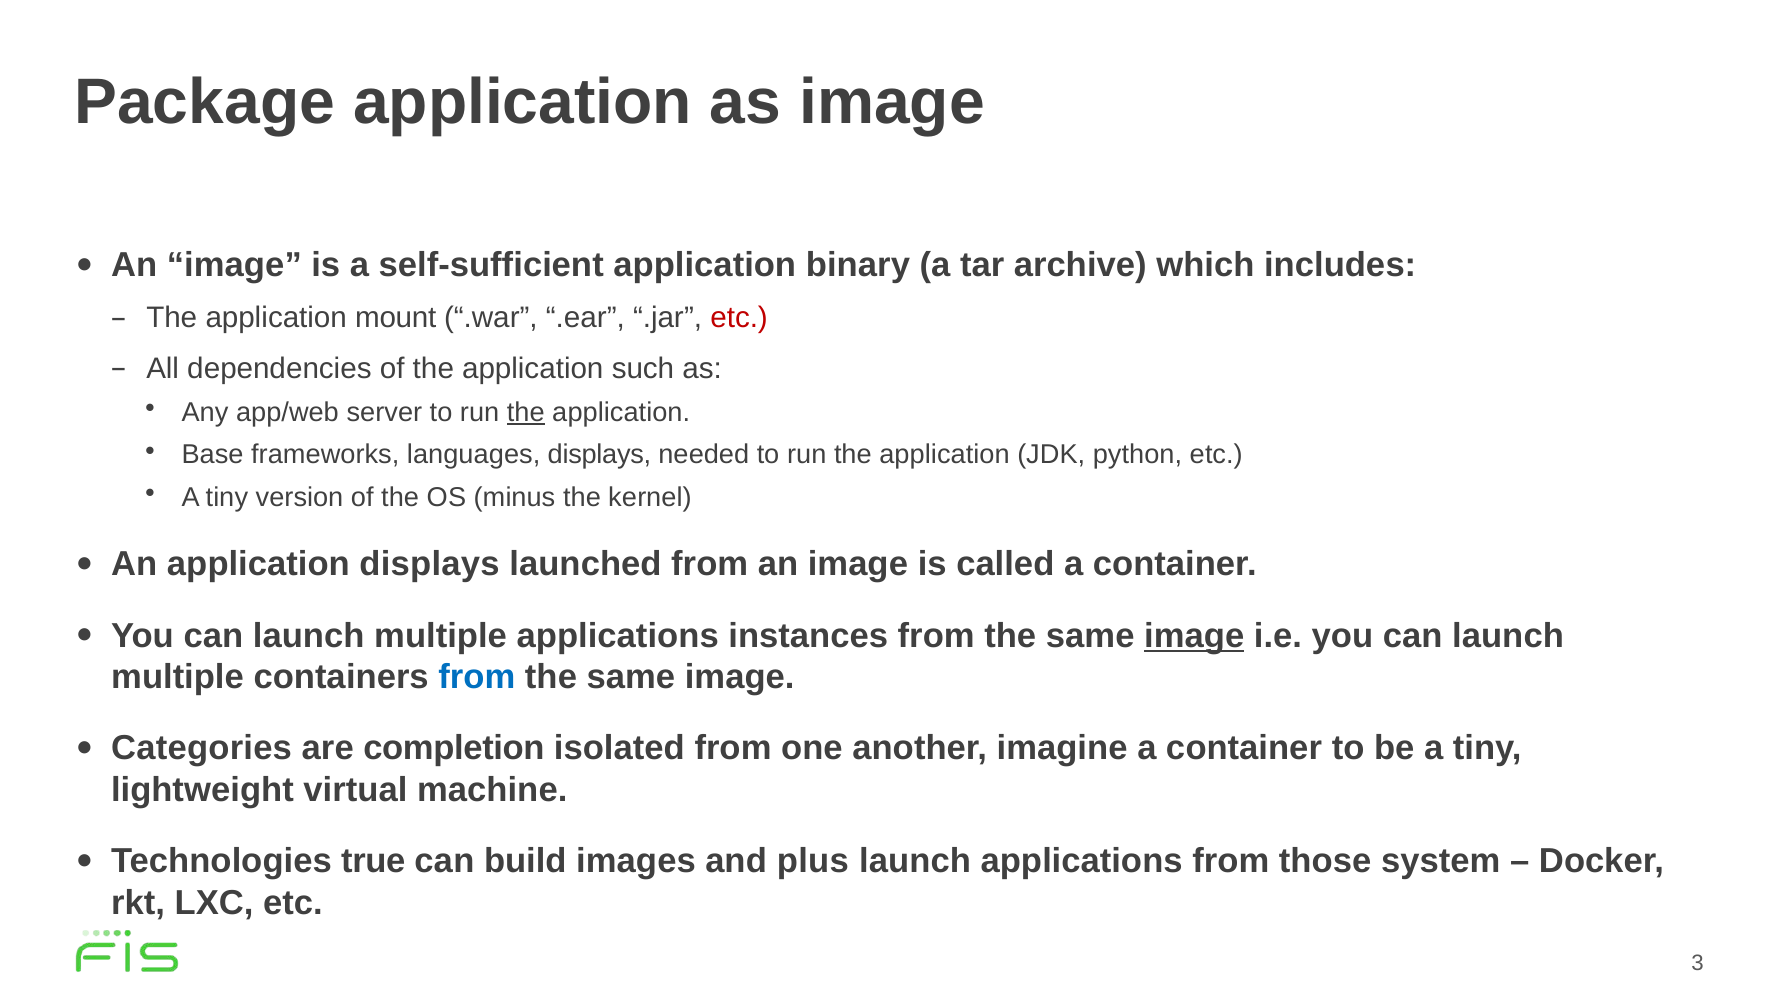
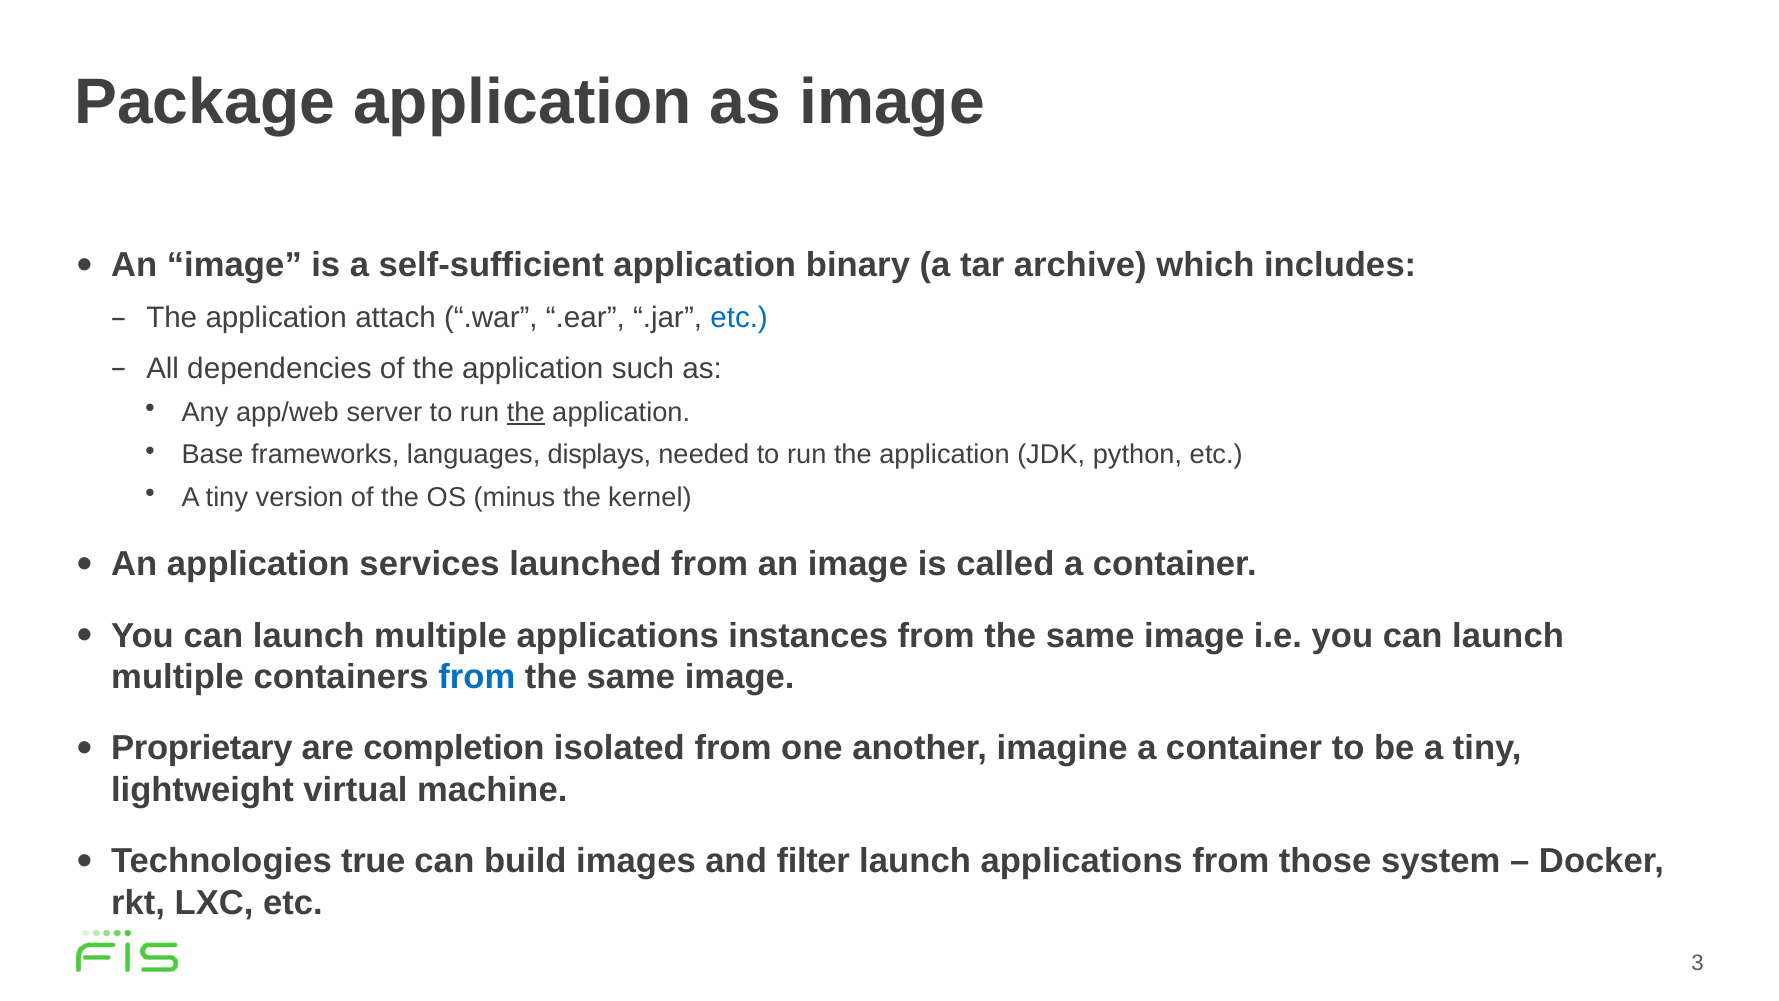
mount: mount -> attach
etc at (739, 318) colour: red -> blue
application displays: displays -> services
image at (1194, 636) underline: present -> none
Categories: Categories -> Proprietary
plus: plus -> filter
